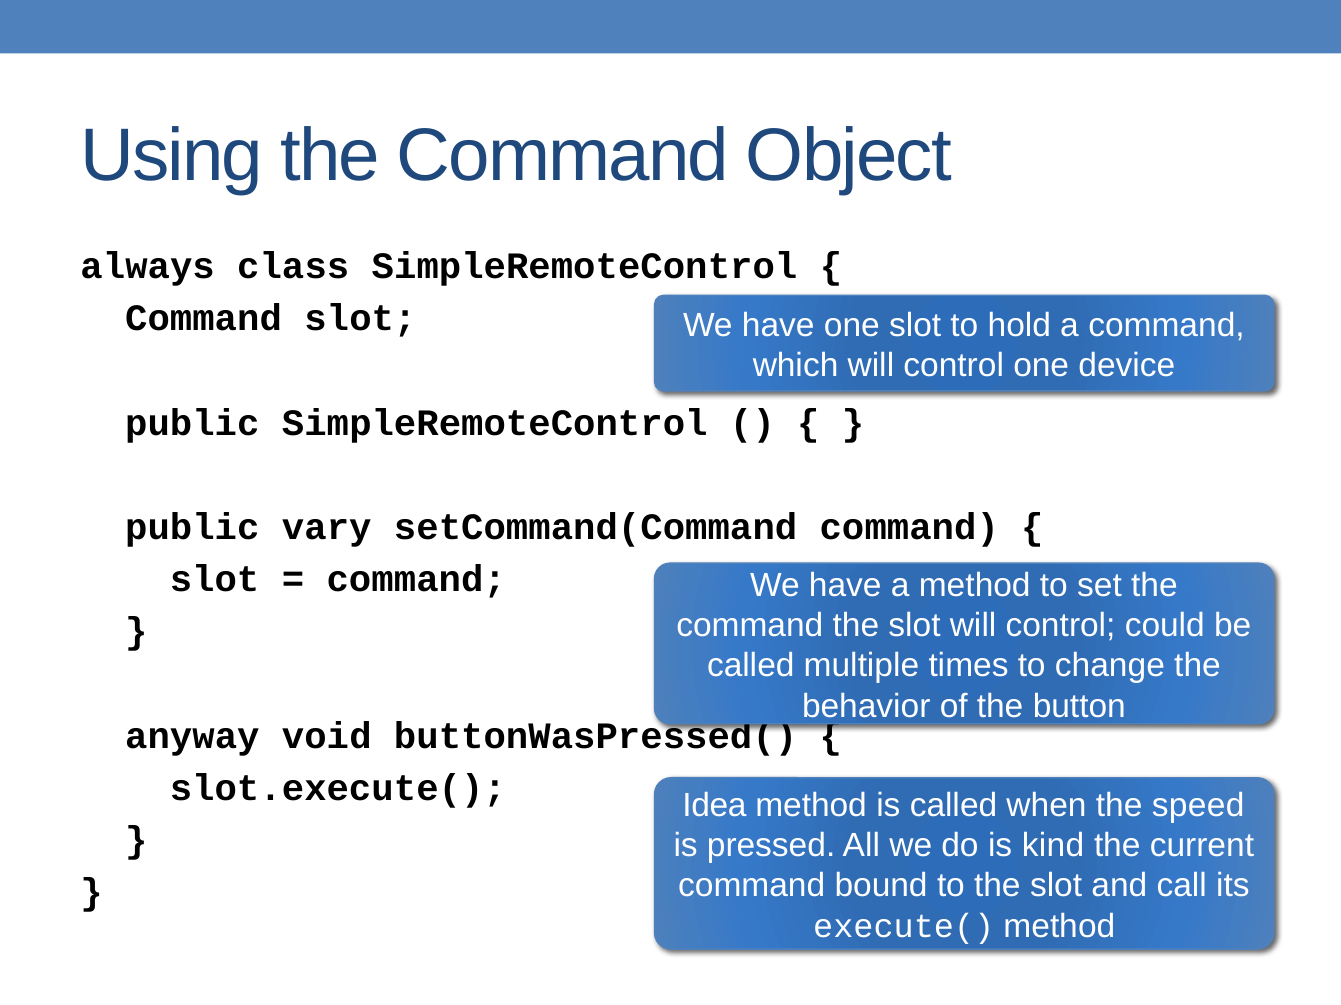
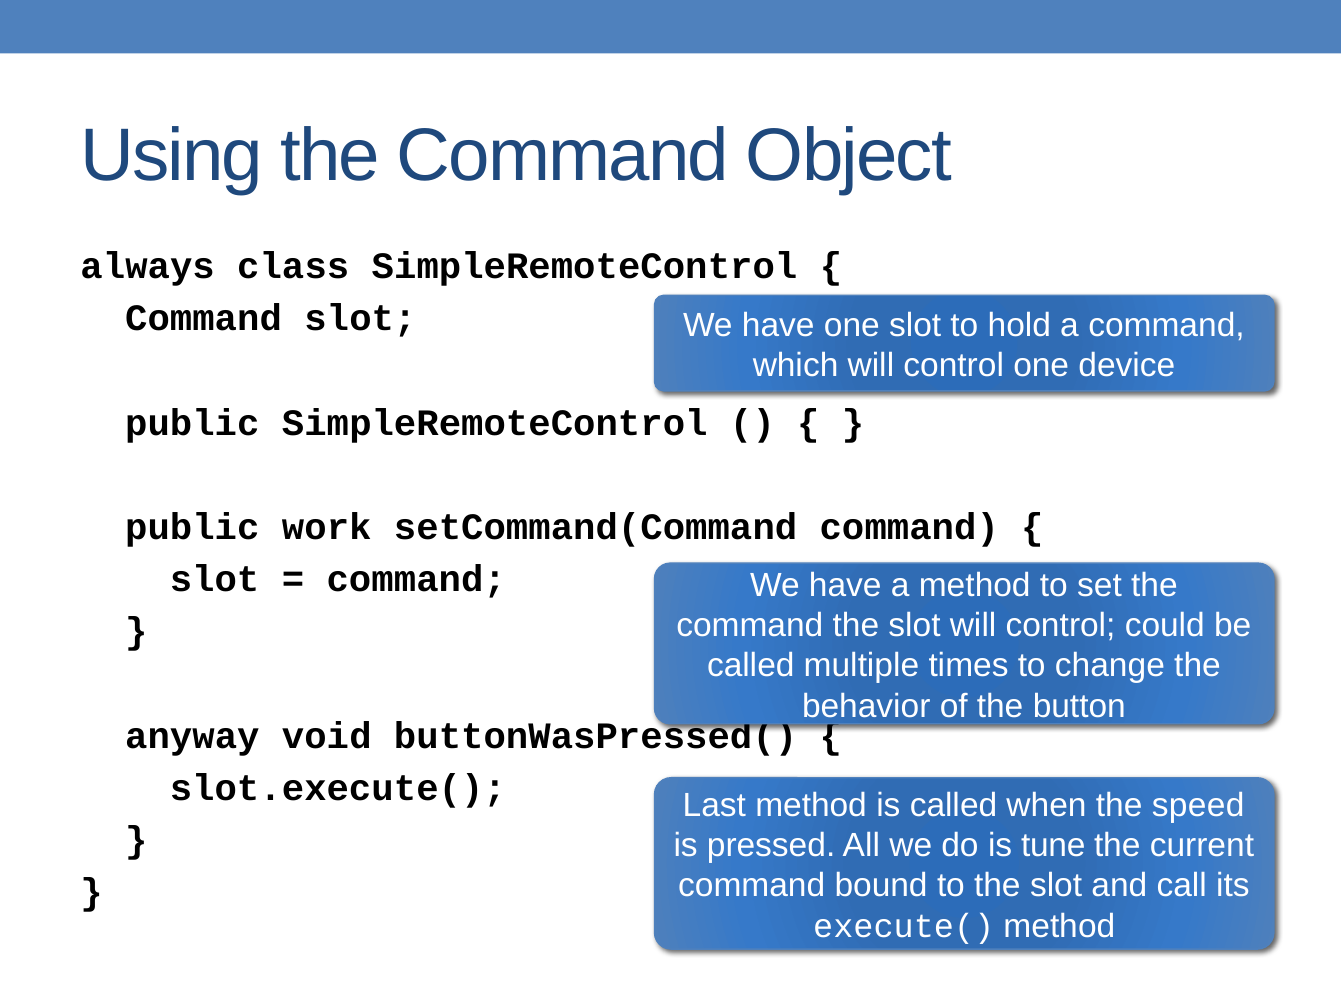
vary: vary -> work
Idea: Idea -> Last
kind: kind -> tune
